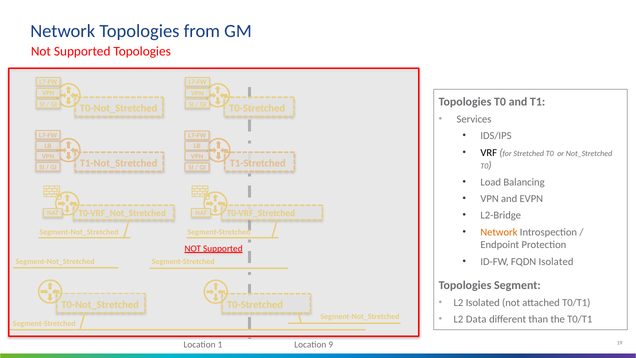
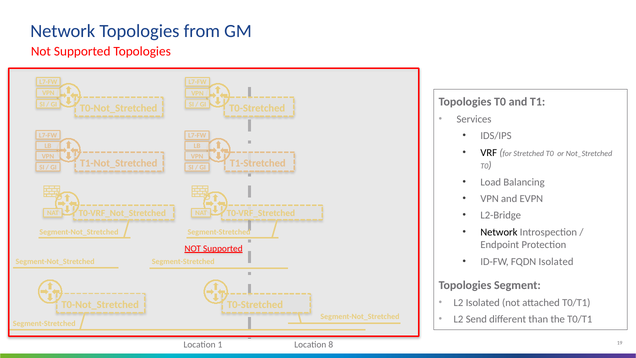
Network at (499, 232) colour: orange -> black
Data: Data -> Send
9: 9 -> 8
